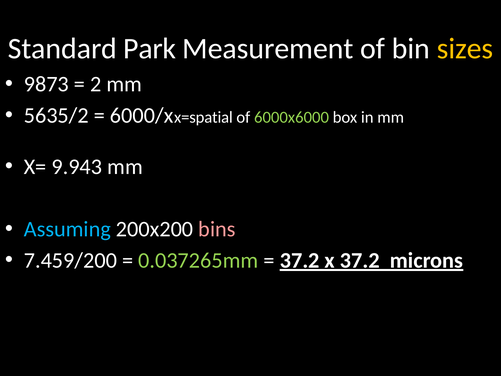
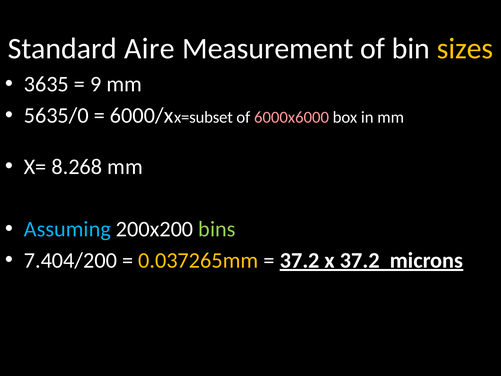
Park: Park -> Aire
9873: 9873 -> 3635
2: 2 -> 9
5635/2: 5635/2 -> 5635/0
x=spatial: x=spatial -> x=subset
6000x6000 colour: light green -> pink
9.943: 9.943 -> 8.268
bins colour: pink -> light green
7.459/200: 7.459/200 -> 7.404/200
0.037265mm colour: light green -> yellow
